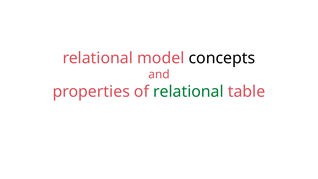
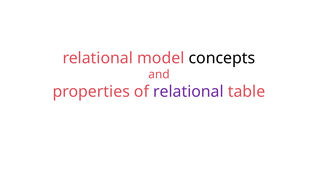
relational at (188, 91) colour: green -> purple
